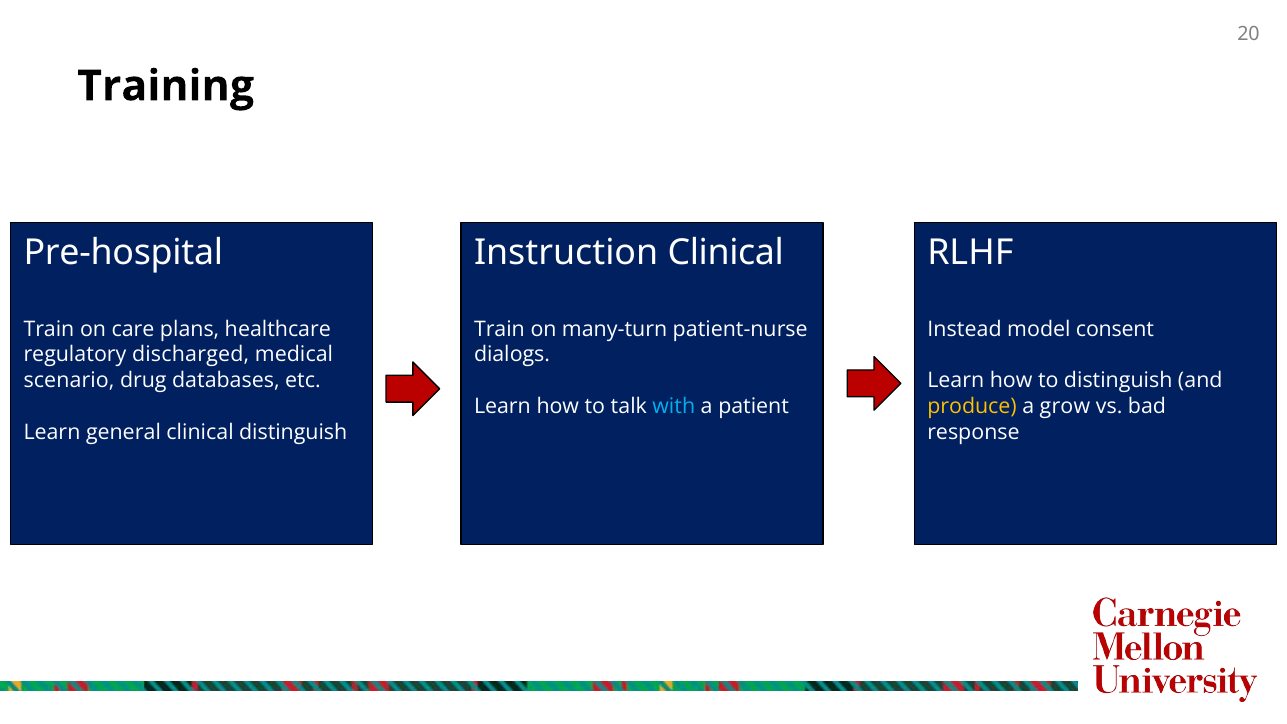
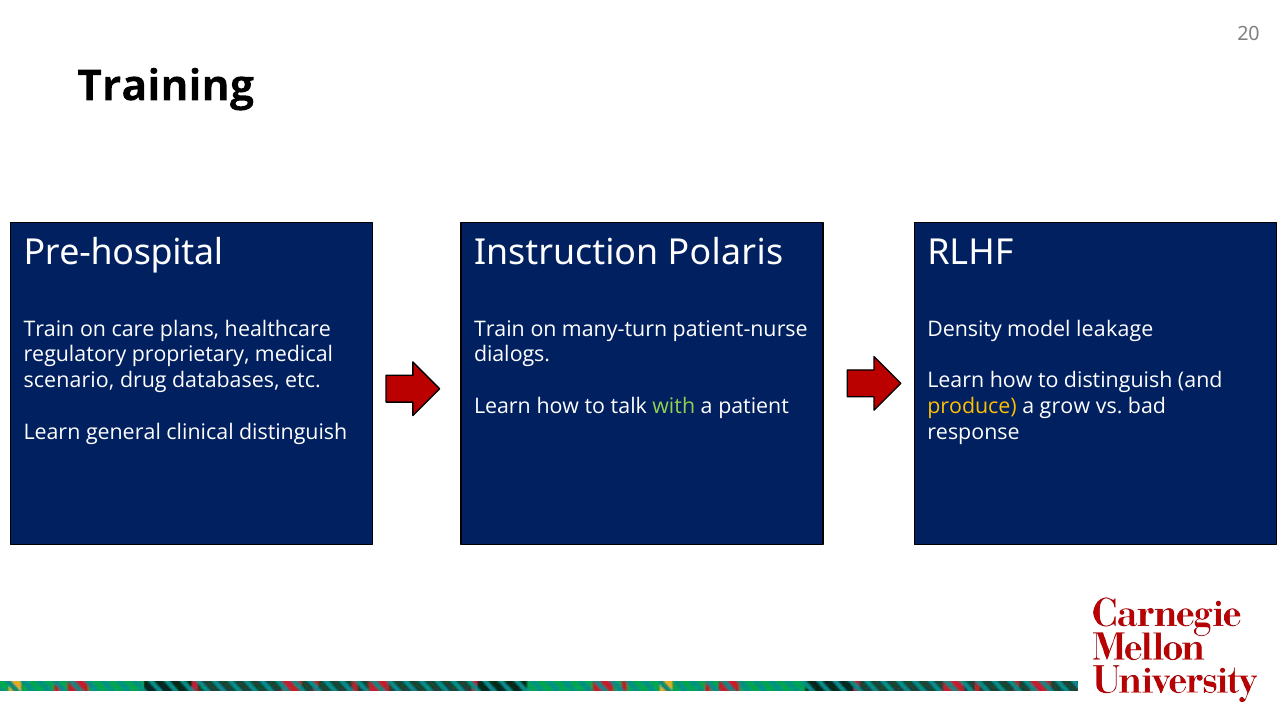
Instruction Clinical: Clinical -> Polaris
Instead: Instead -> Density
consent: consent -> leakage
discharged: discharged -> proprietary
with colour: light blue -> light green
